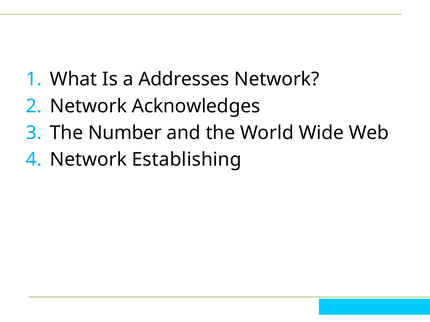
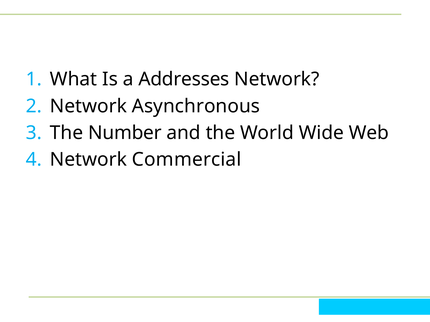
Acknowledges: Acknowledges -> Asynchronous
Establishing: Establishing -> Commercial
